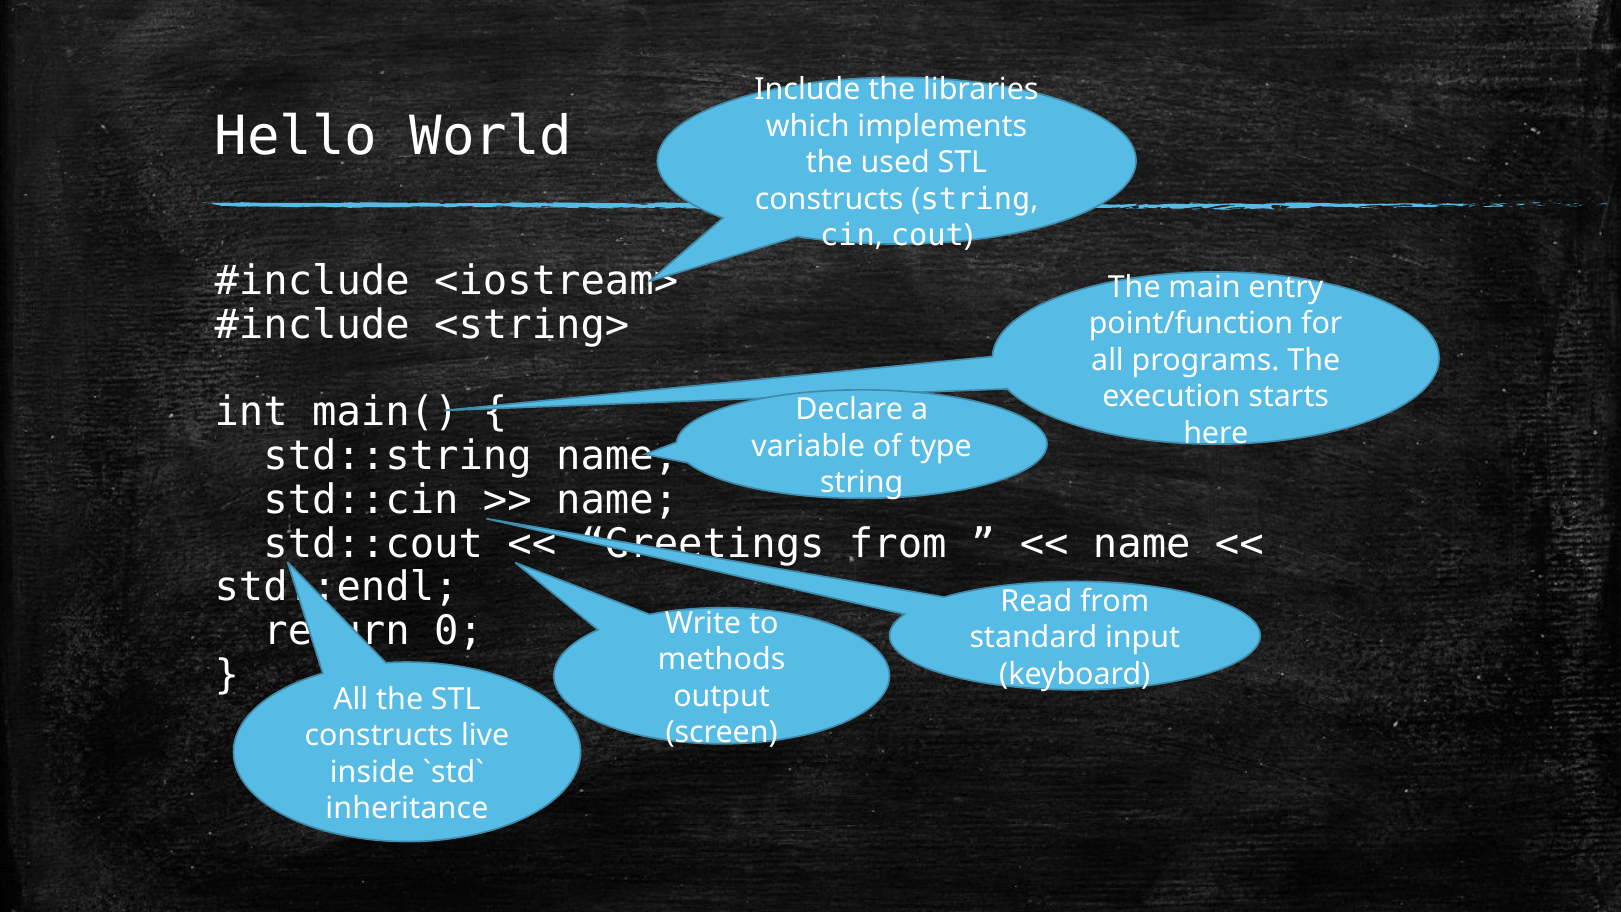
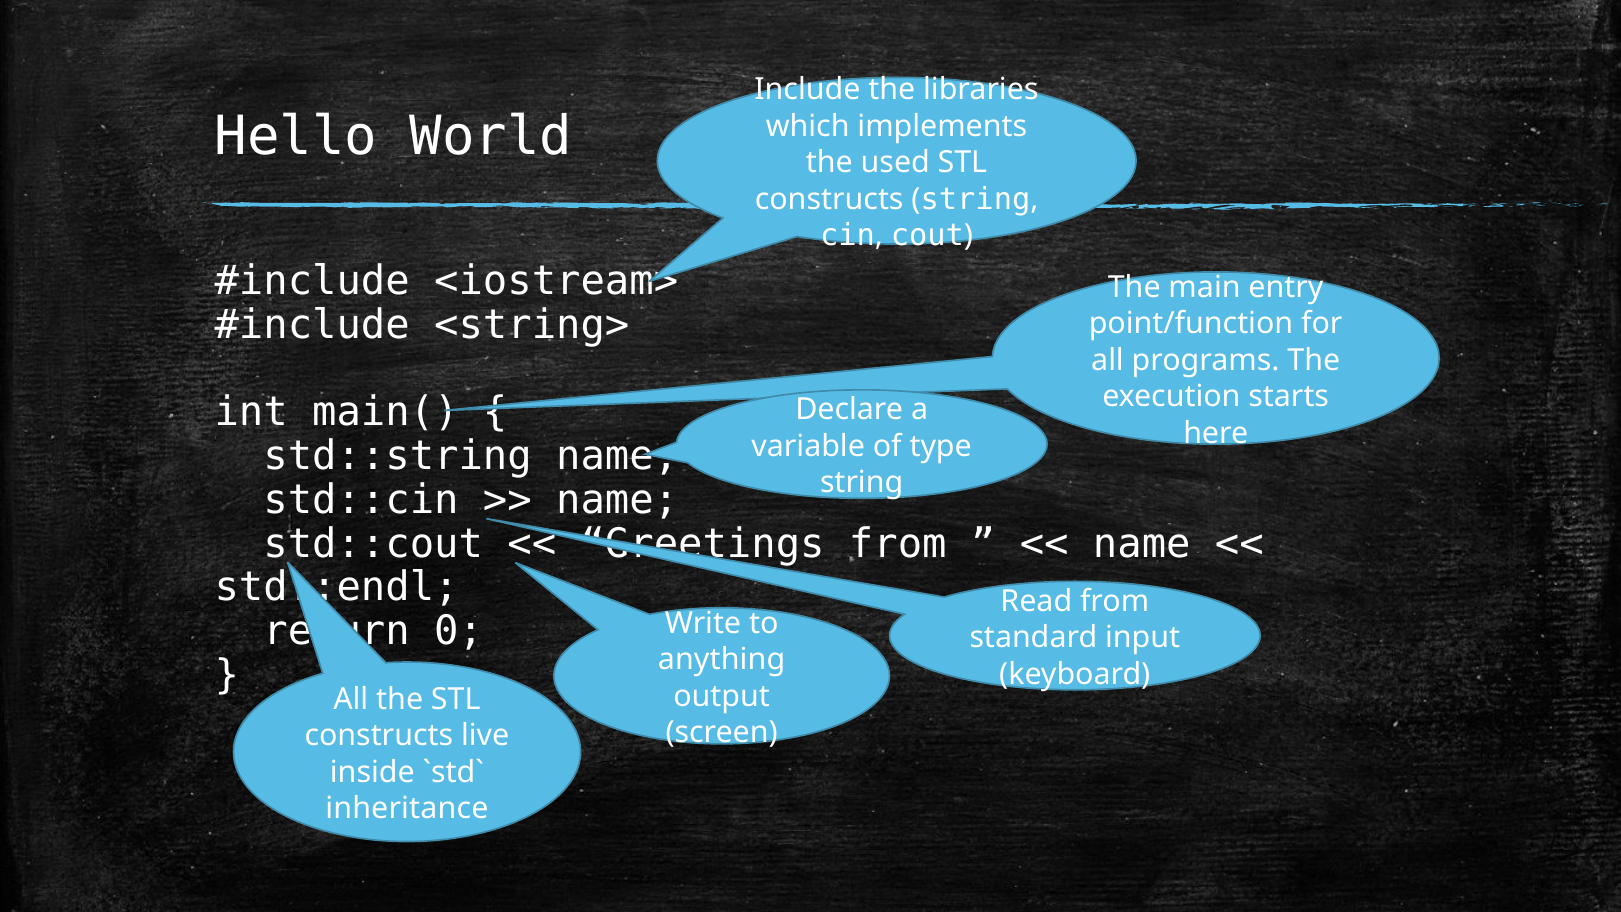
methods: methods -> anything
